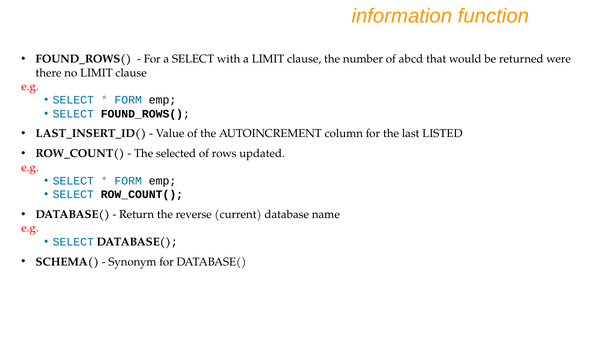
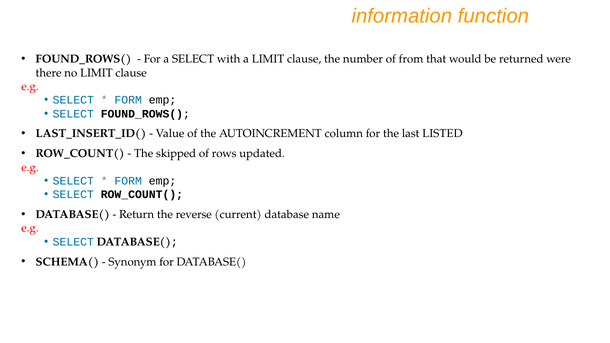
abcd: abcd -> from
selected: selected -> skipped
